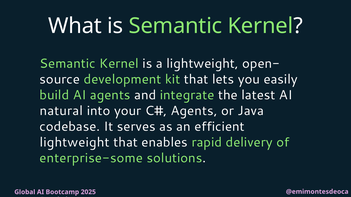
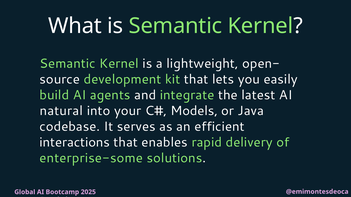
Agents at (194, 111): Agents -> Models
lightweight at (75, 143): lightweight -> interactions
